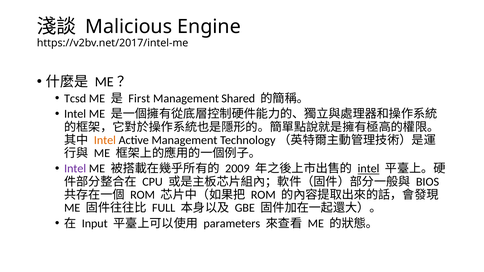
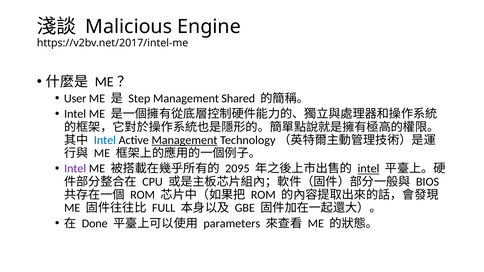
Tcsd: Tcsd -> User
First: First -> Step
Intel at (105, 140) colour: orange -> blue
Management at (184, 140) underline: none -> present
2009: 2009 -> 2095
Input: Input -> Done
